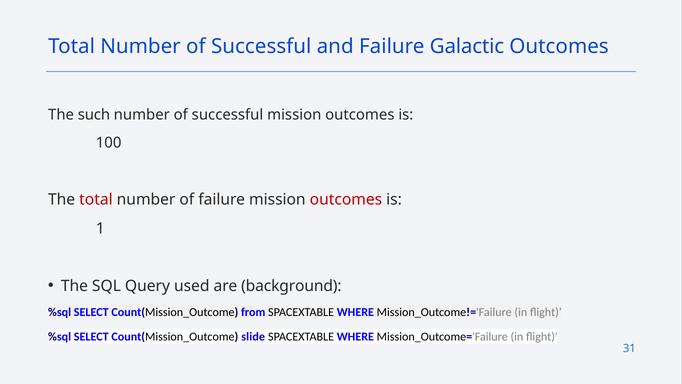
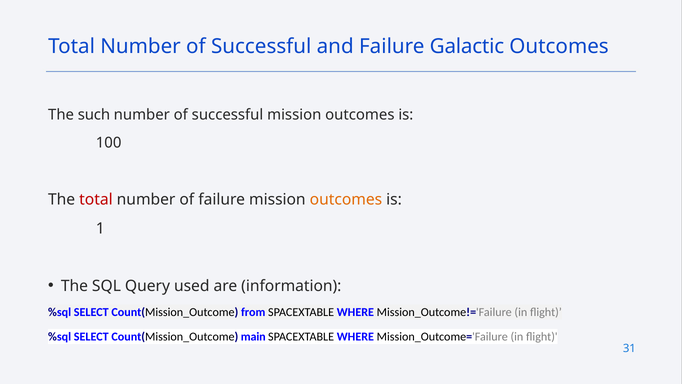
outcomes at (346, 200) colour: red -> orange
background: background -> information
slide: slide -> main
